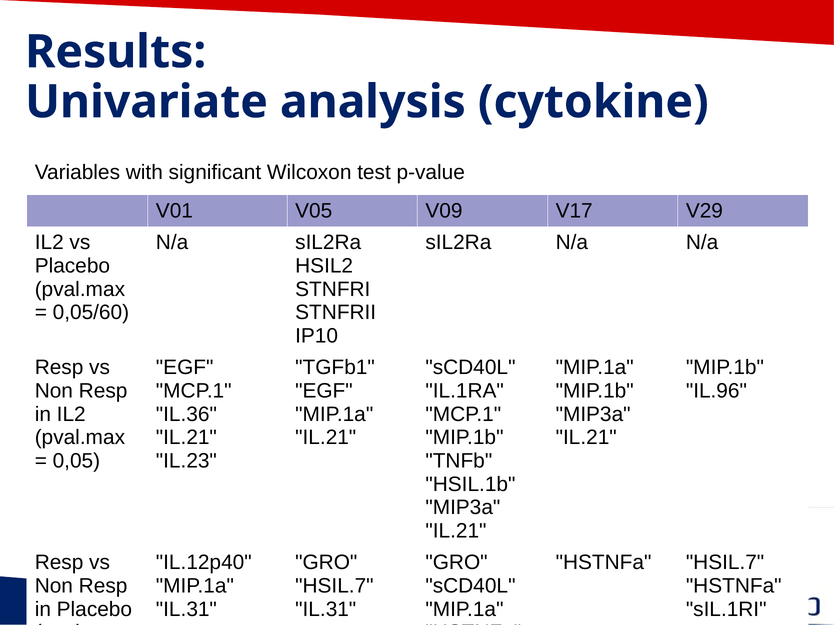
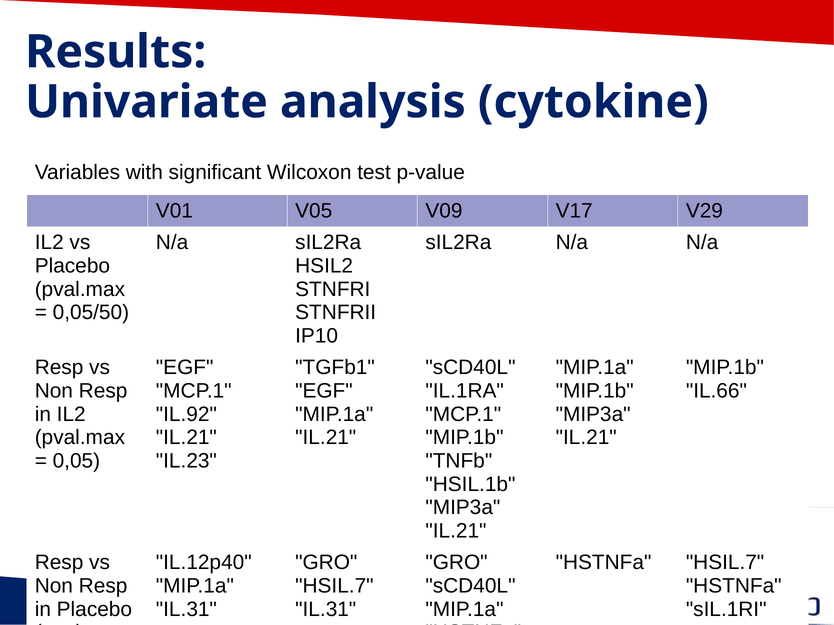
0,05/60: 0,05/60 -> 0,05/50
IL.96: IL.96 -> IL.66
IL.36: IL.36 -> IL.92
